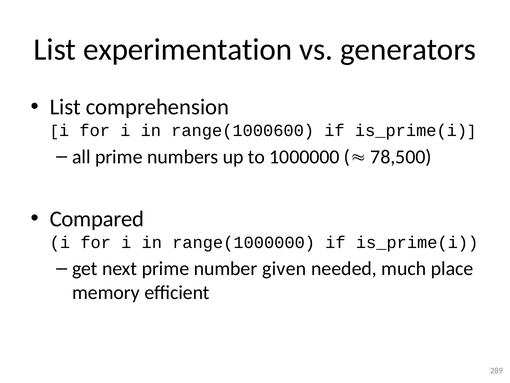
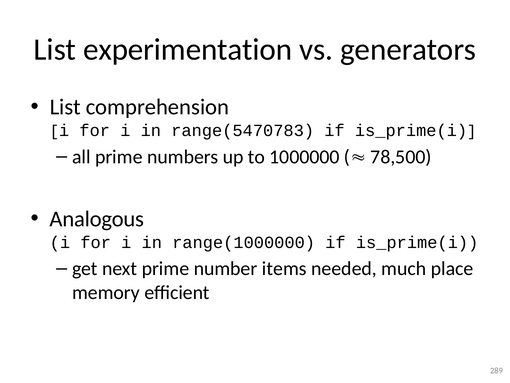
range(1000600: range(1000600 -> range(5470783
Compared: Compared -> Analogous
given: given -> items
